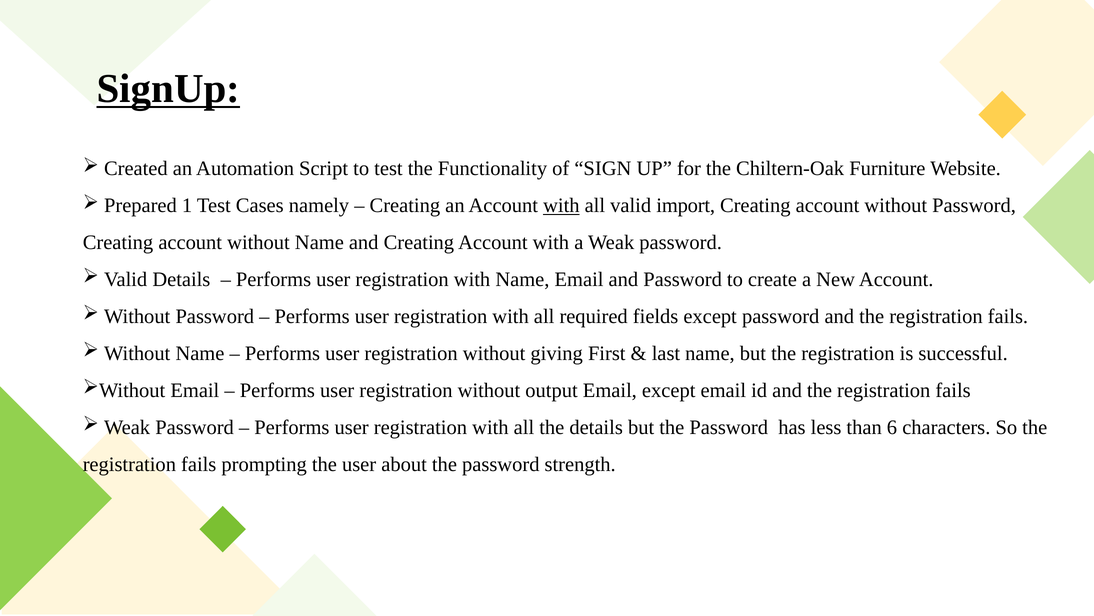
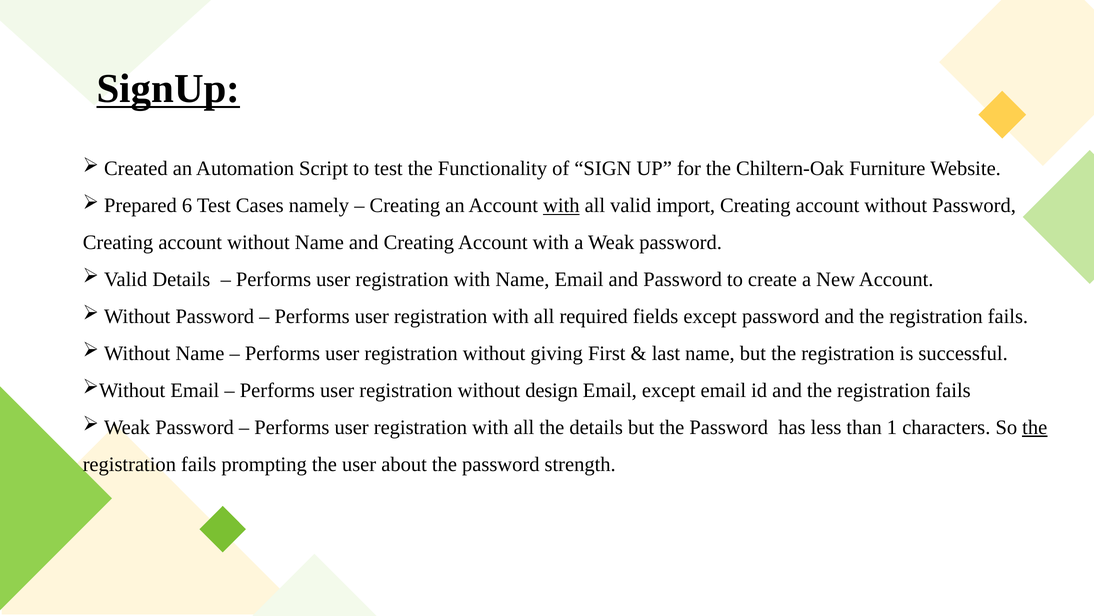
1: 1 -> 6
output: output -> design
6: 6 -> 1
the at (1035, 427) underline: none -> present
